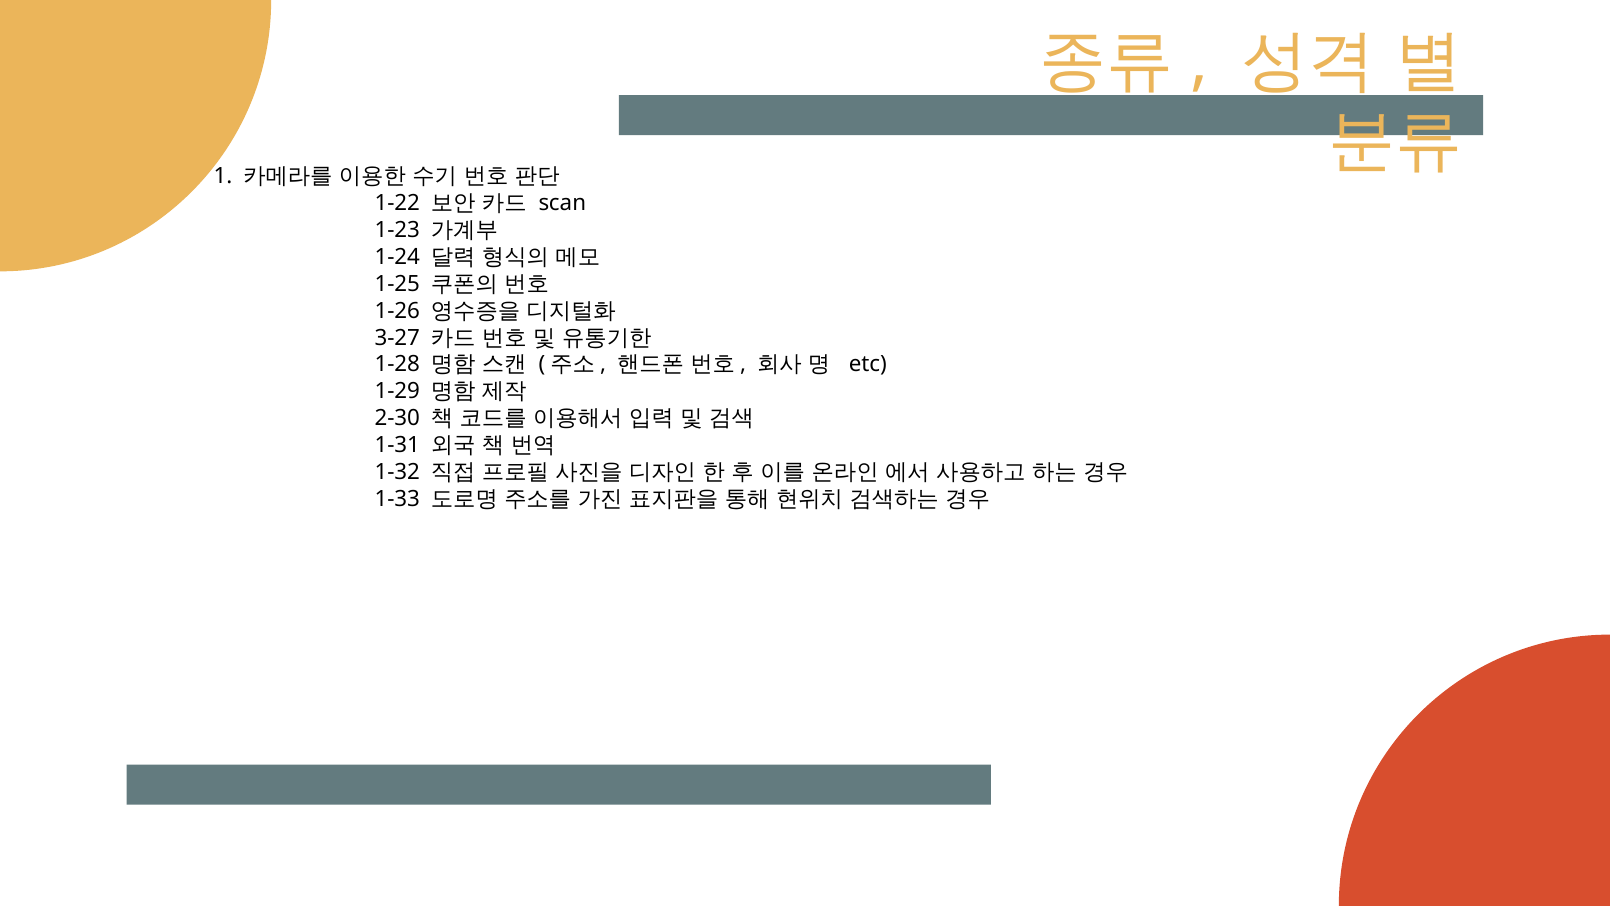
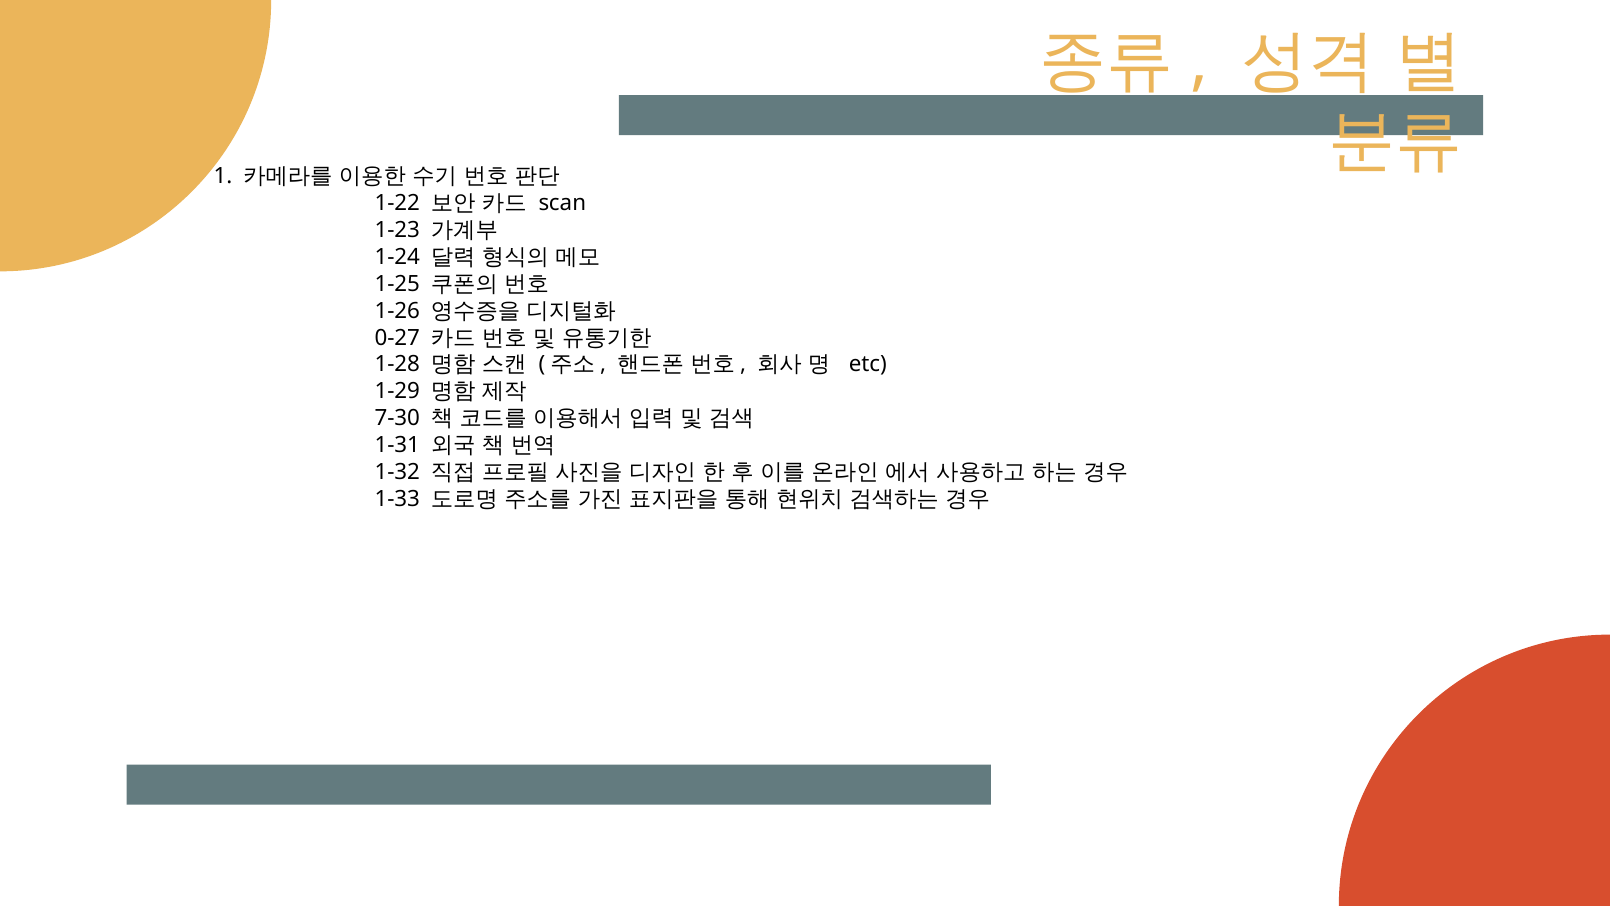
3-27: 3-27 -> 0-27
2-30: 2-30 -> 7-30
